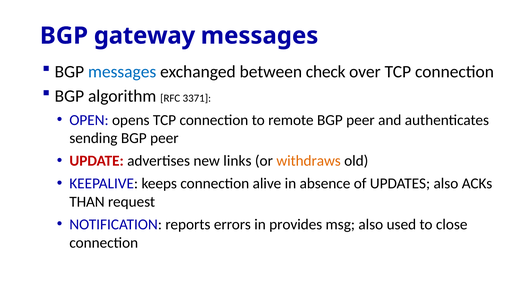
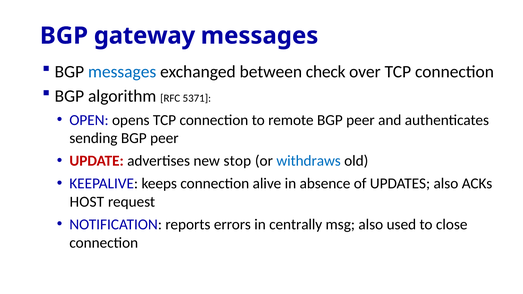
3371: 3371 -> 5371
links: links -> stop
withdraws colour: orange -> blue
THAN: THAN -> HOST
provides: provides -> centrally
